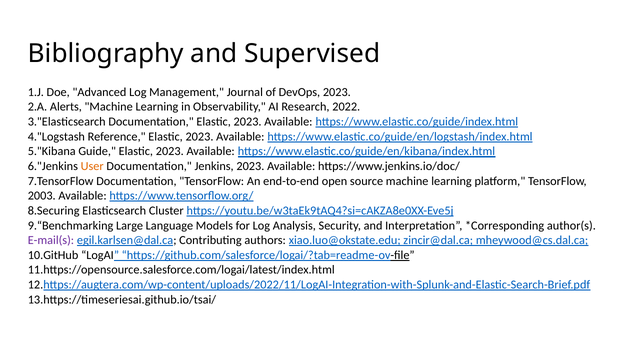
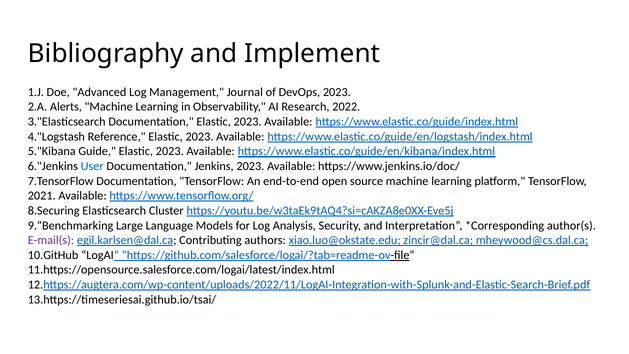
Supervised: Supervised -> Implement
User colour: orange -> blue
2003: 2003 -> 2021
